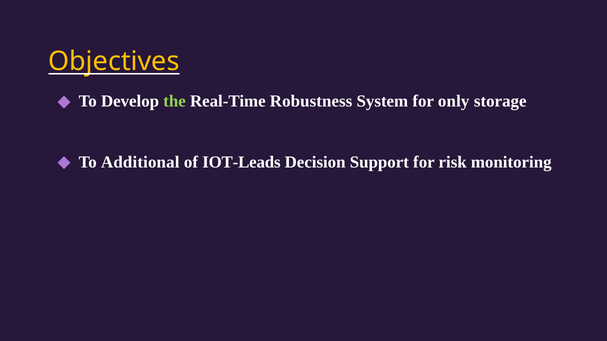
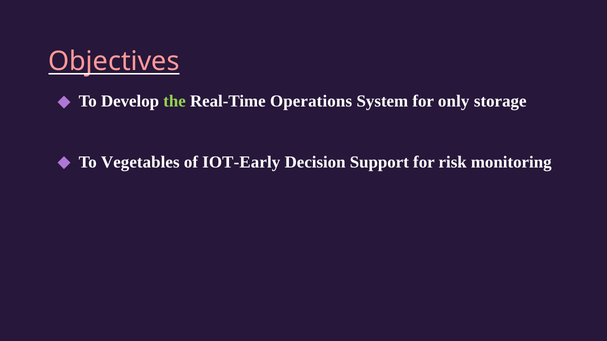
Objectives colour: yellow -> pink
Robustness: Robustness -> Operations
Additional: Additional -> Vegetables
IOT-Leads: IOT-Leads -> IOT-Early
